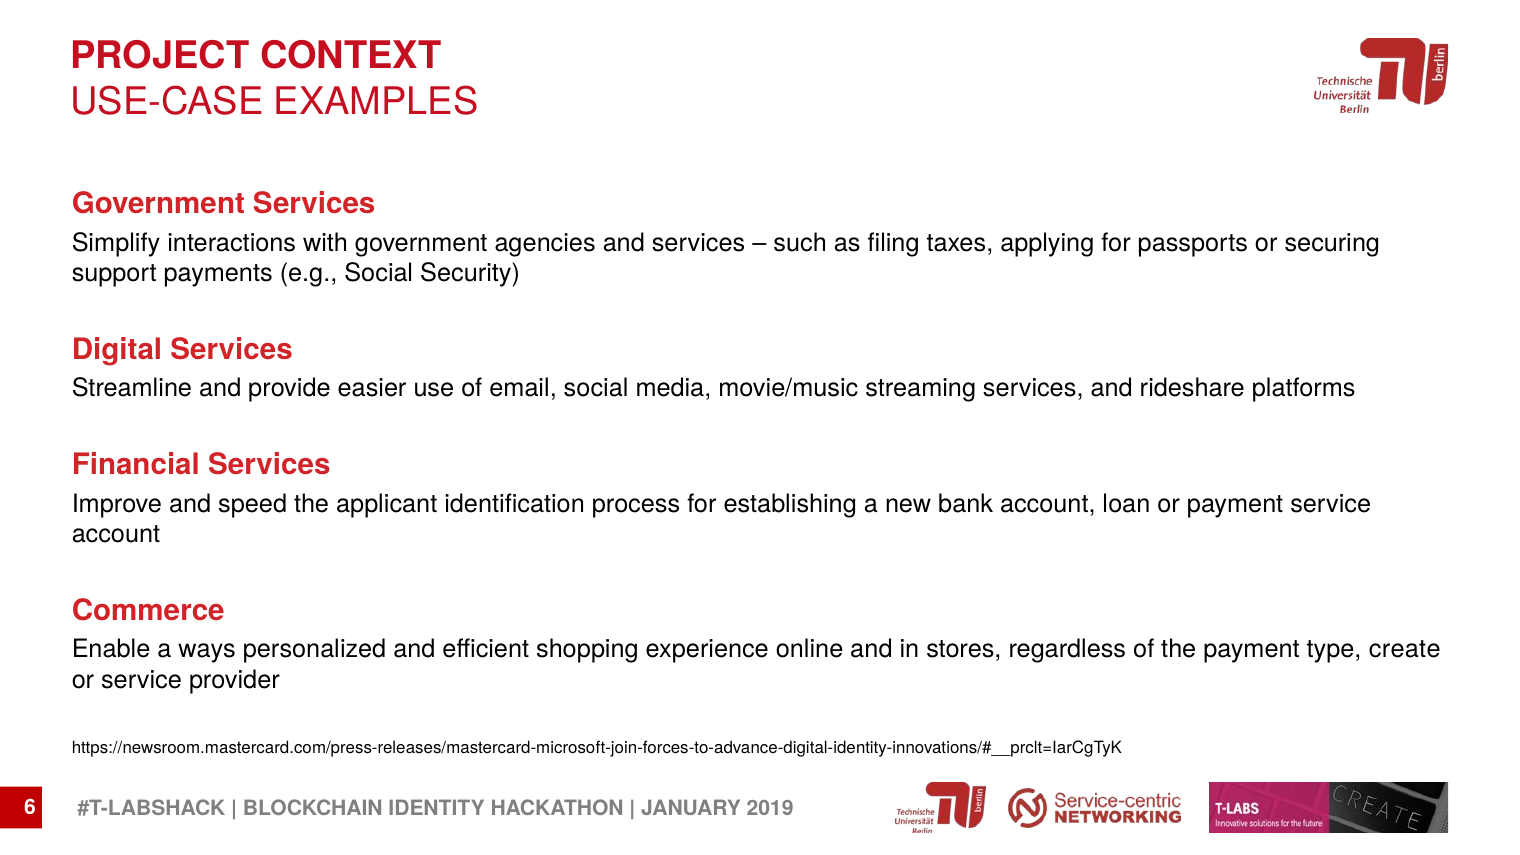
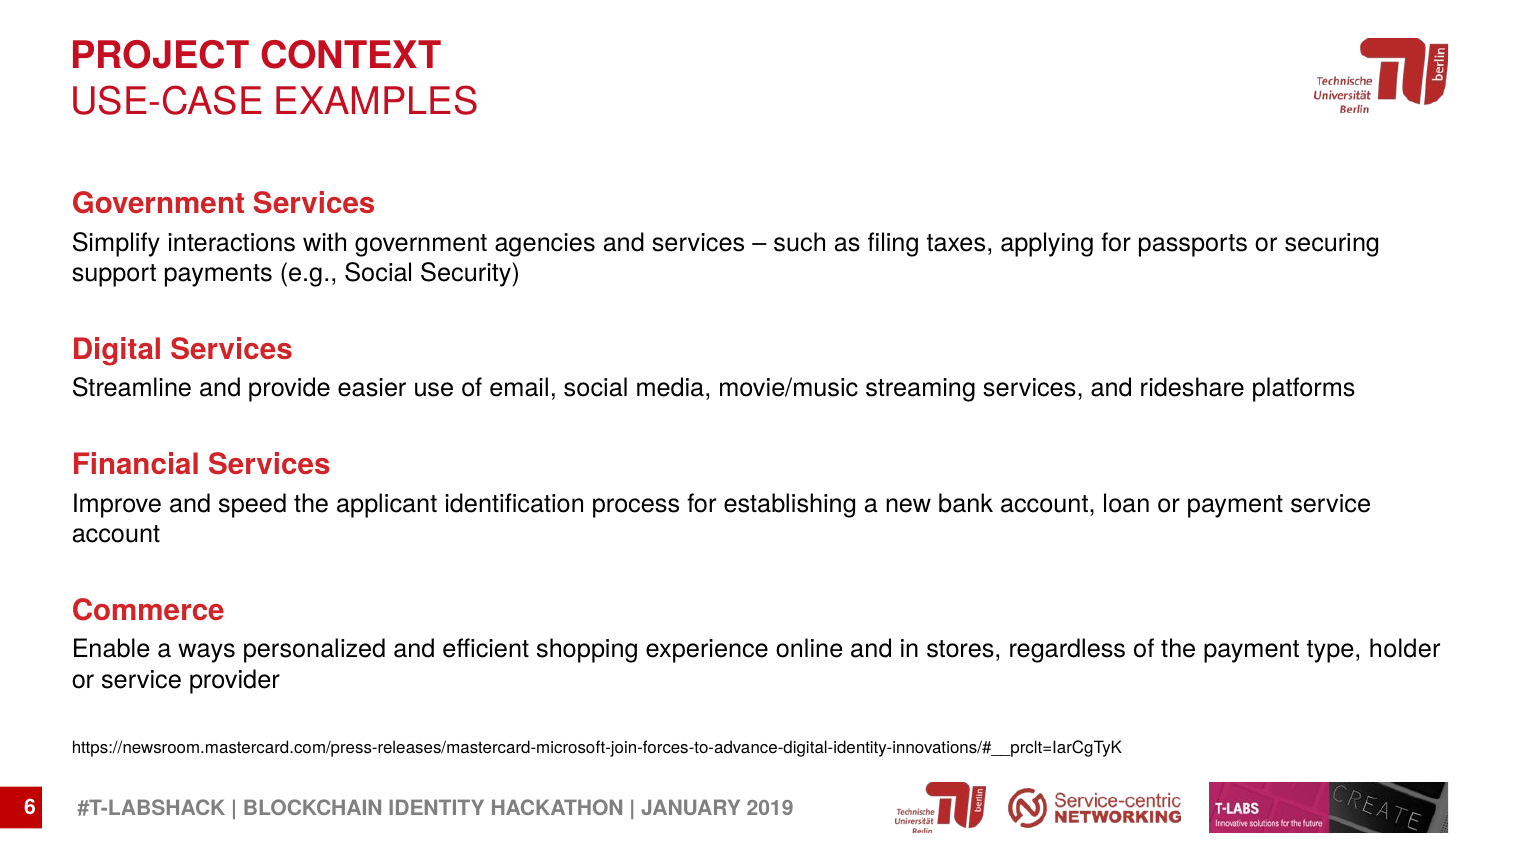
create: create -> holder
